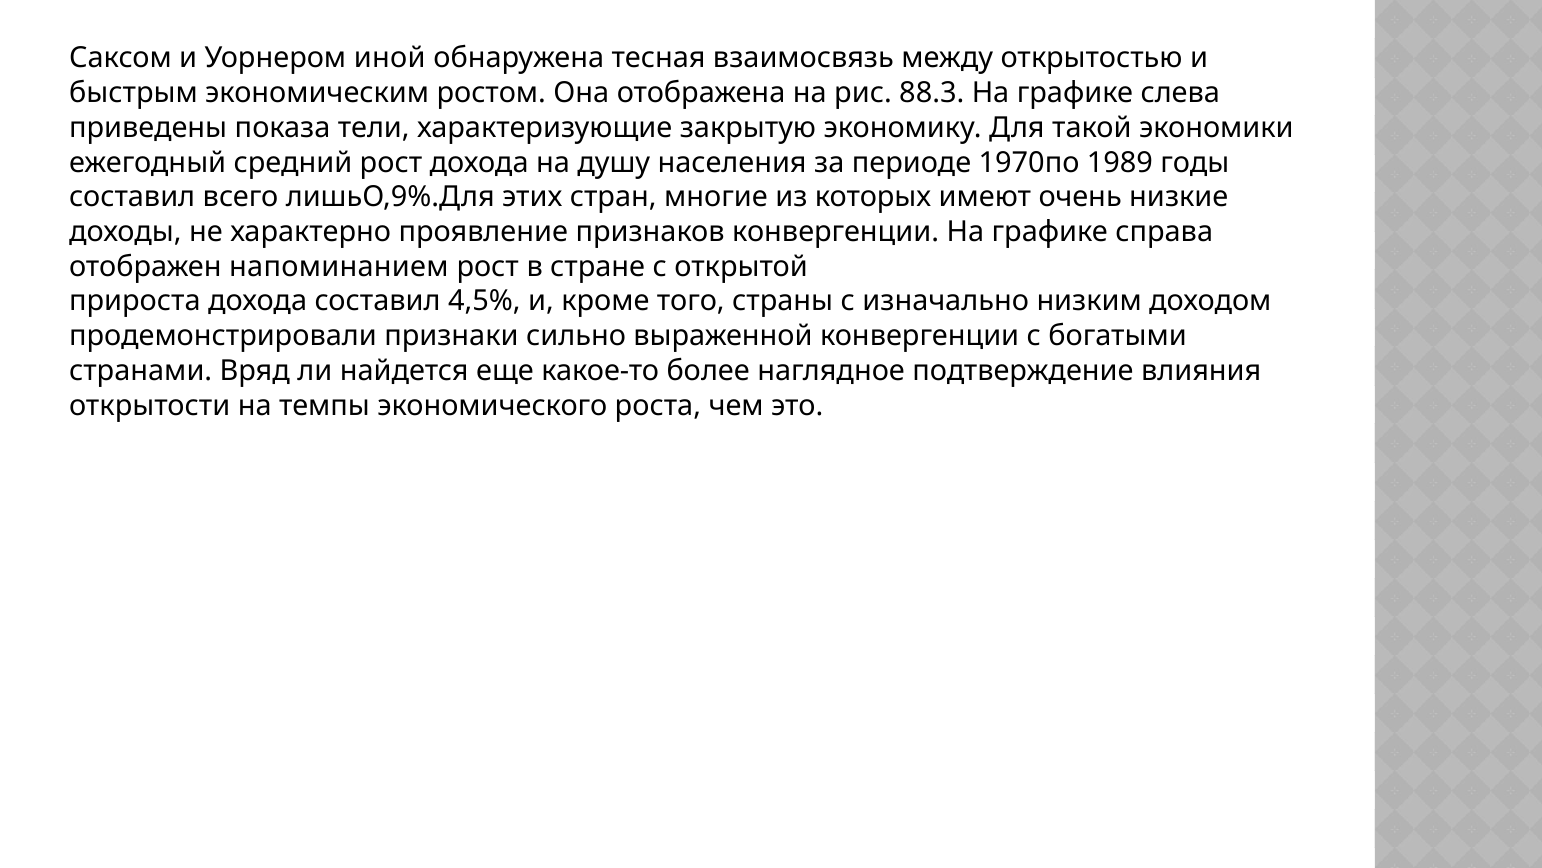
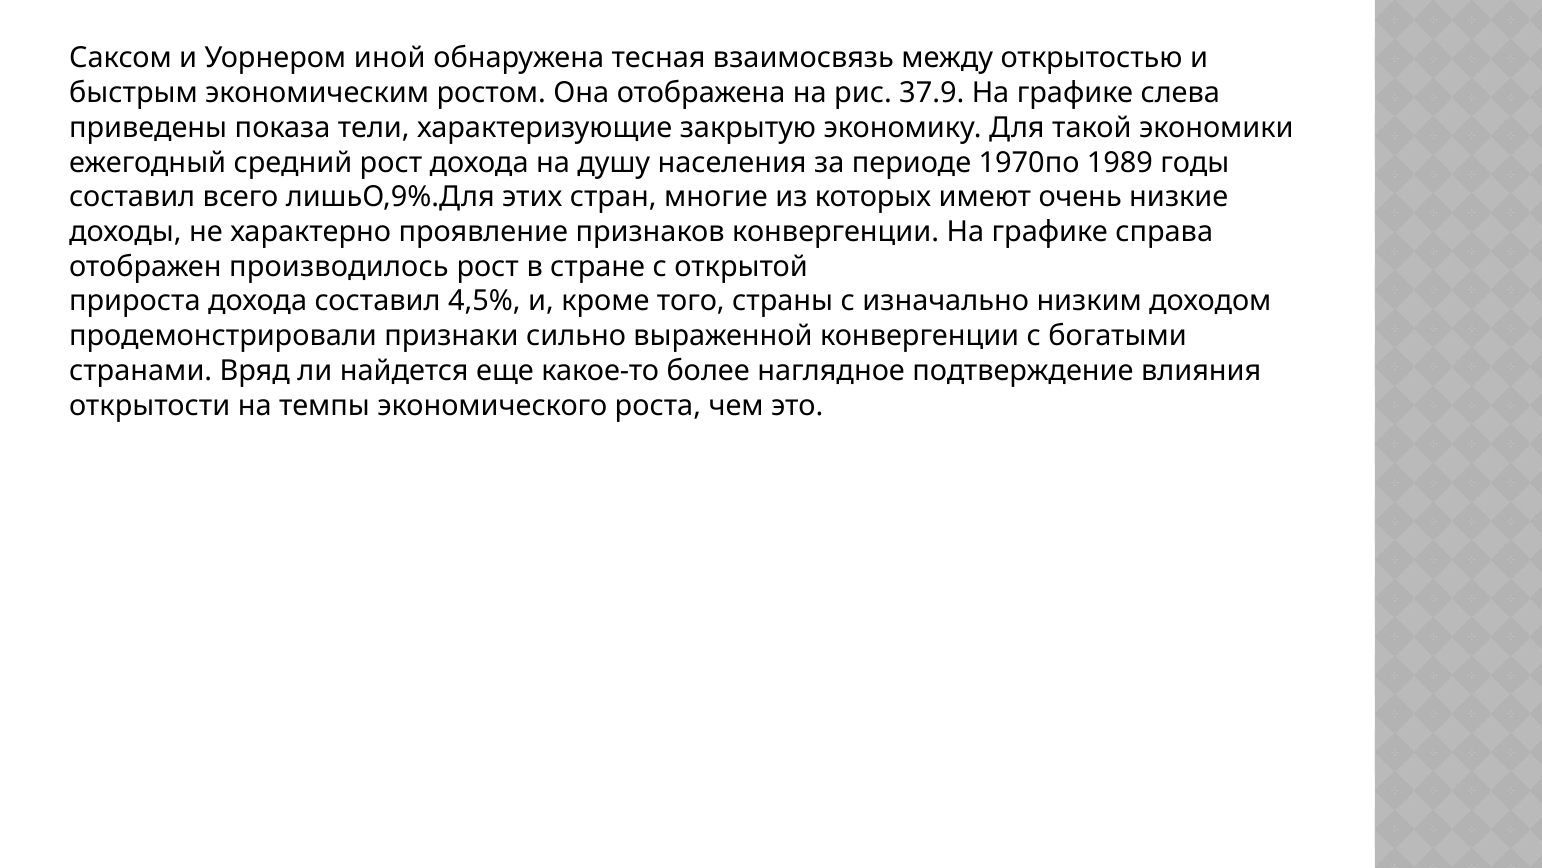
88.3: 88.3 -> 37.9
напоминанием: напоминанием -> производилось
